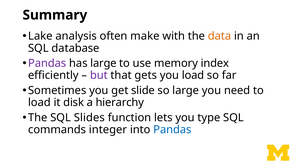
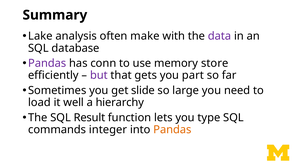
data colour: orange -> purple
has large: large -> conn
index: index -> store
you load: load -> part
disk: disk -> well
Slides: Slides -> Result
Pandas at (172, 129) colour: blue -> orange
